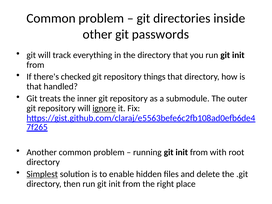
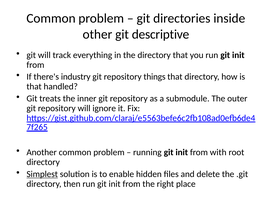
passwords: passwords -> descriptive
checked: checked -> industry
ignore underline: present -> none
